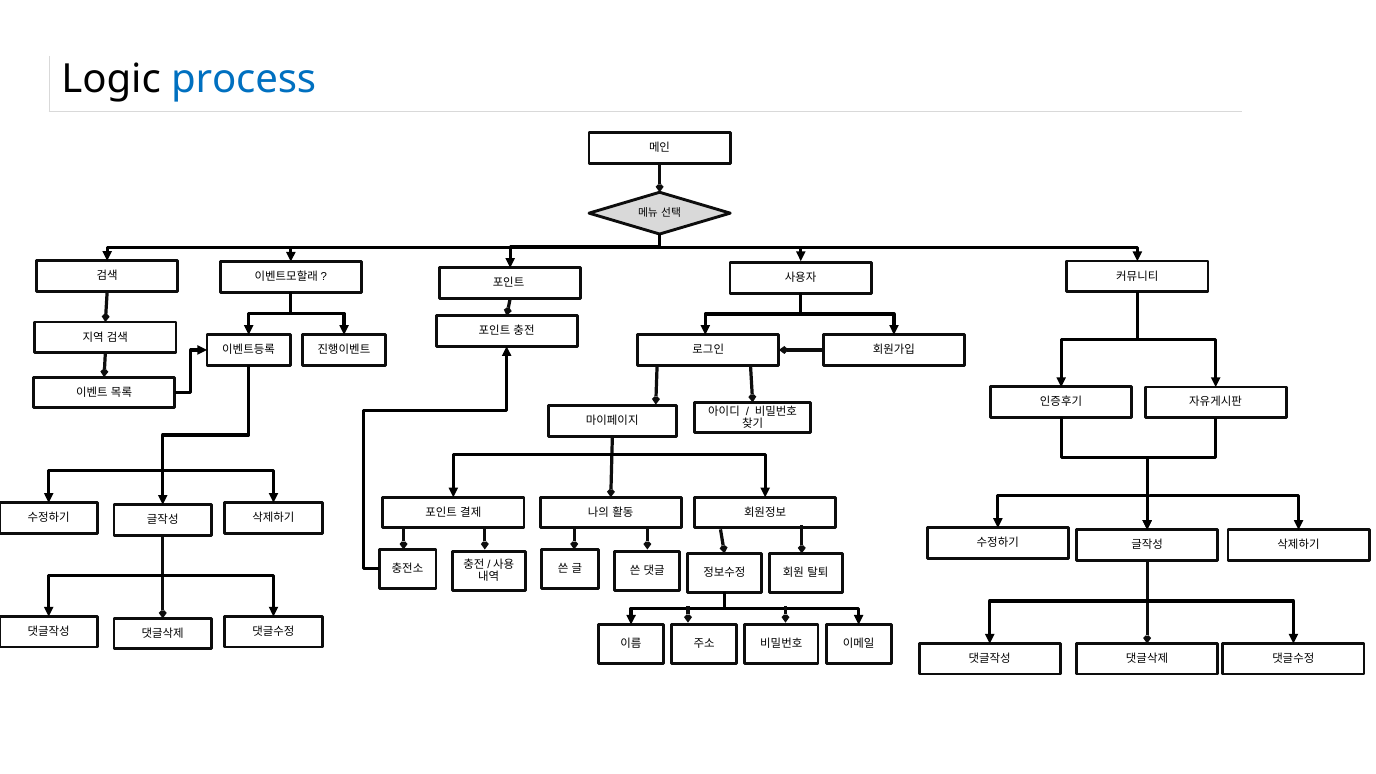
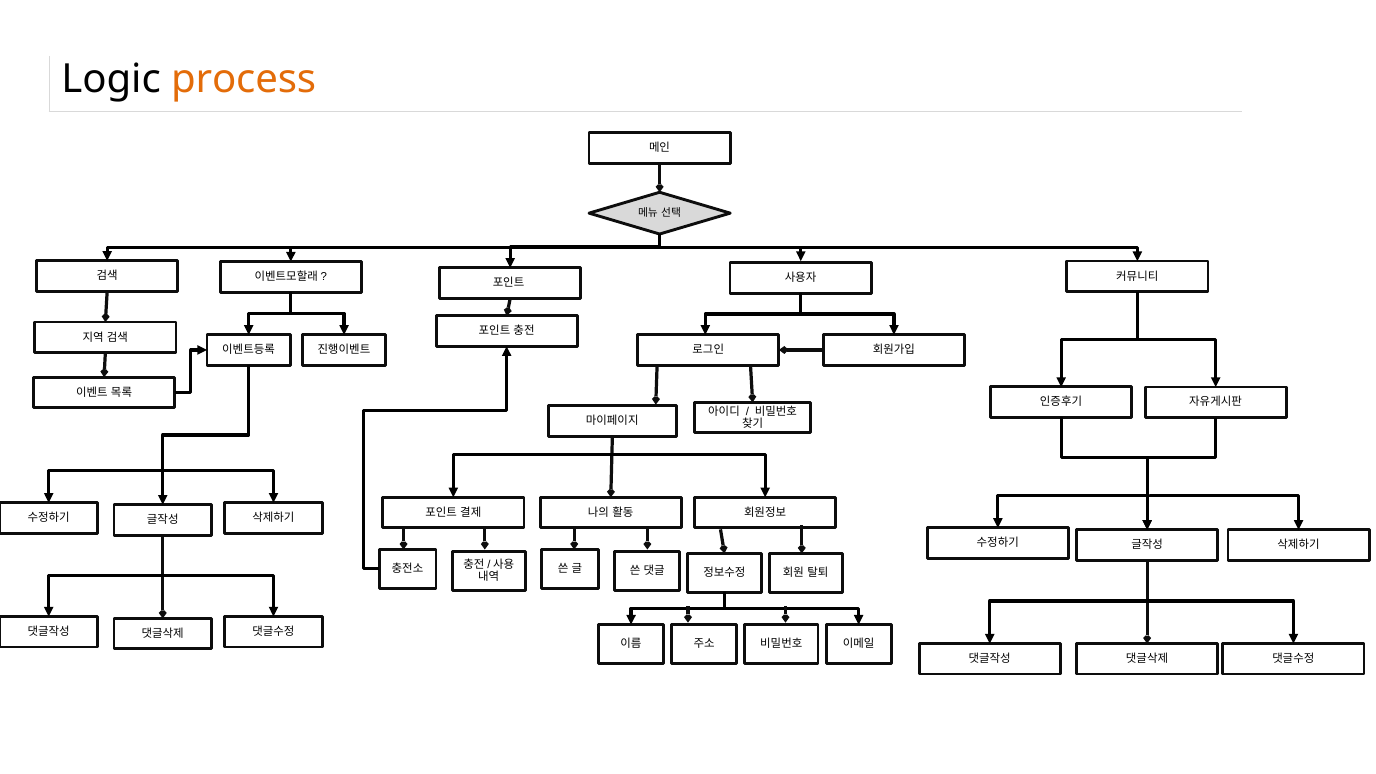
process colour: blue -> orange
